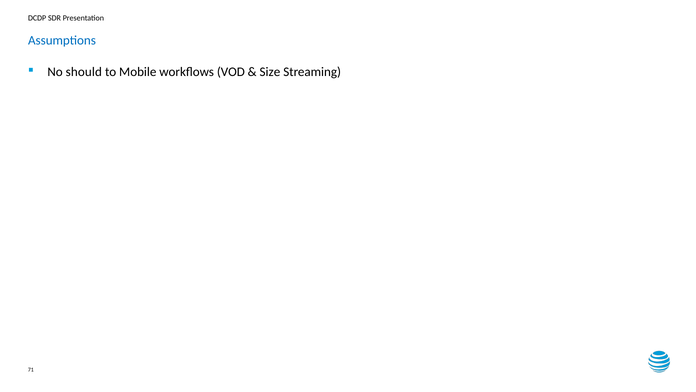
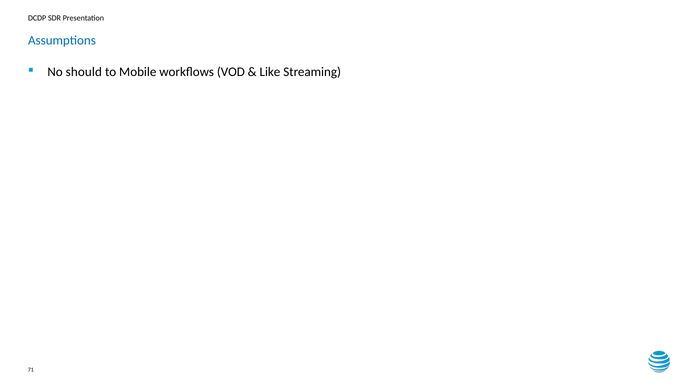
Size: Size -> Like
